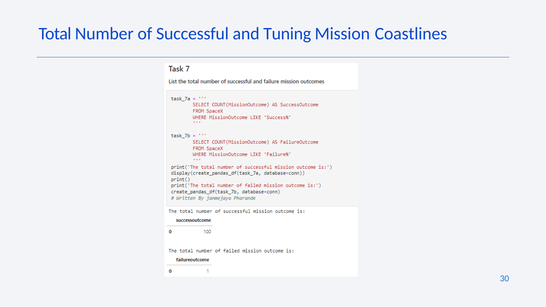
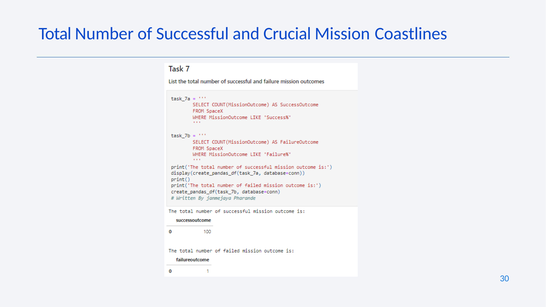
Tuning: Tuning -> Crucial
